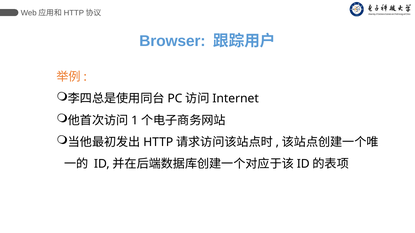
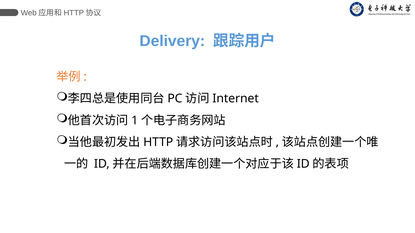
Browser: Browser -> Delivery
